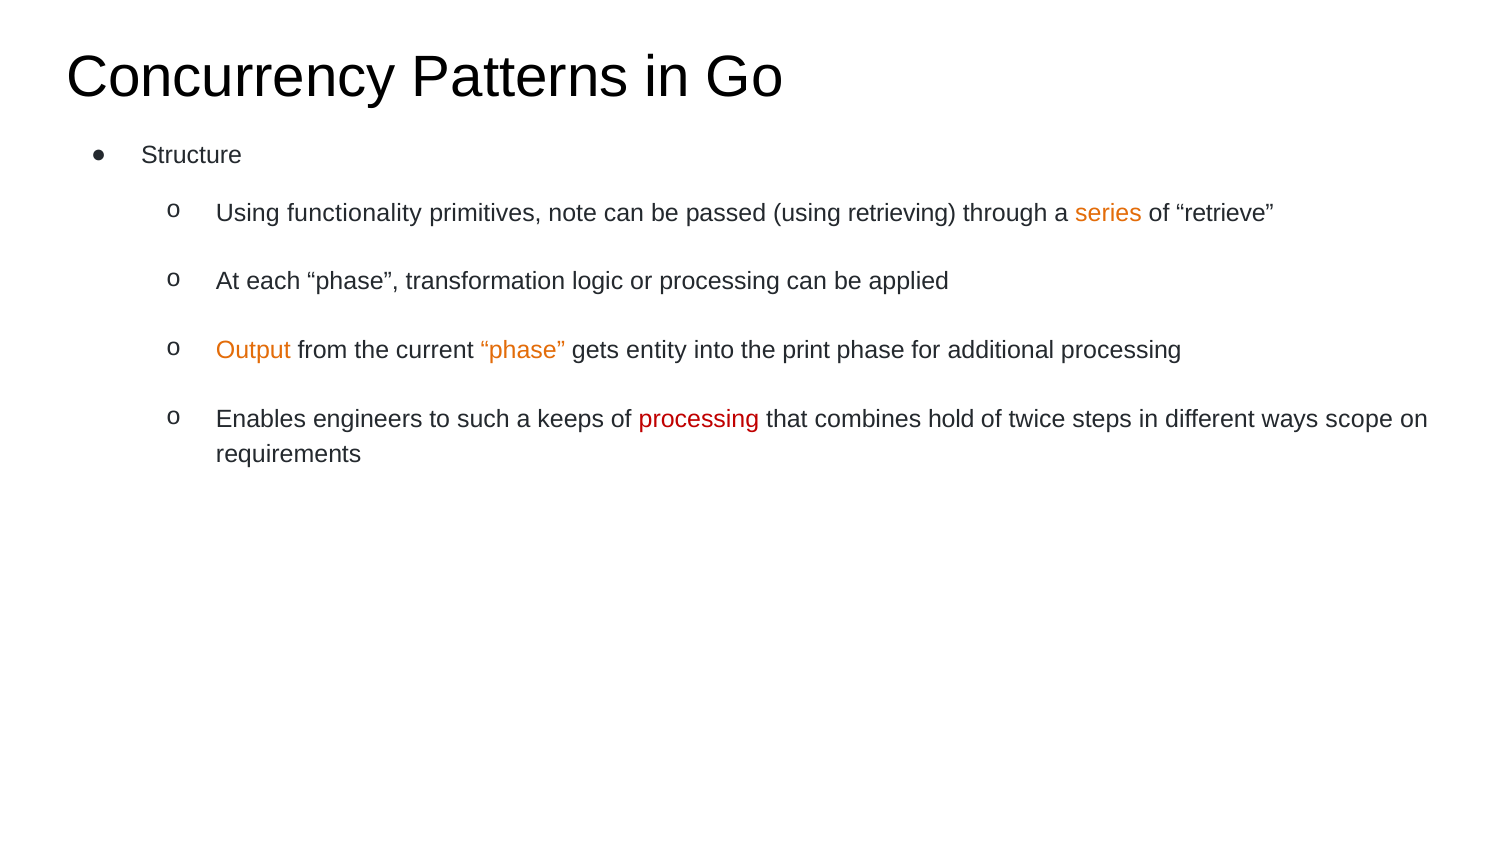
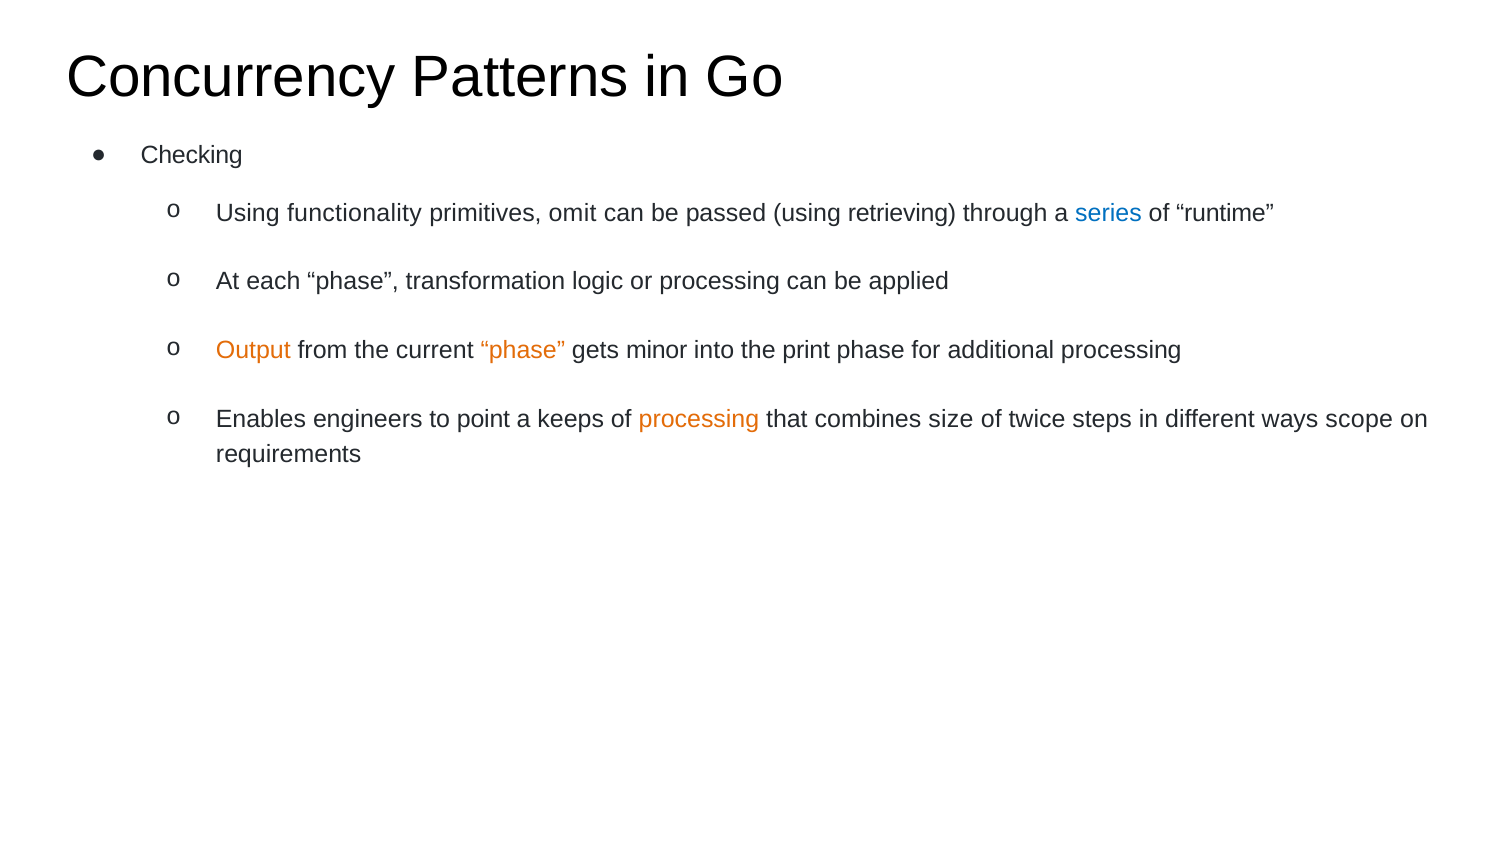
Structure: Structure -> Checking
note: note -> omit
series colour: orange -> blue
retrieve: retrieve -> runtime
entity: entity -> minor
such: such -> point
processing at (699, 420) colour: red -> orange
hold: hold -> size
